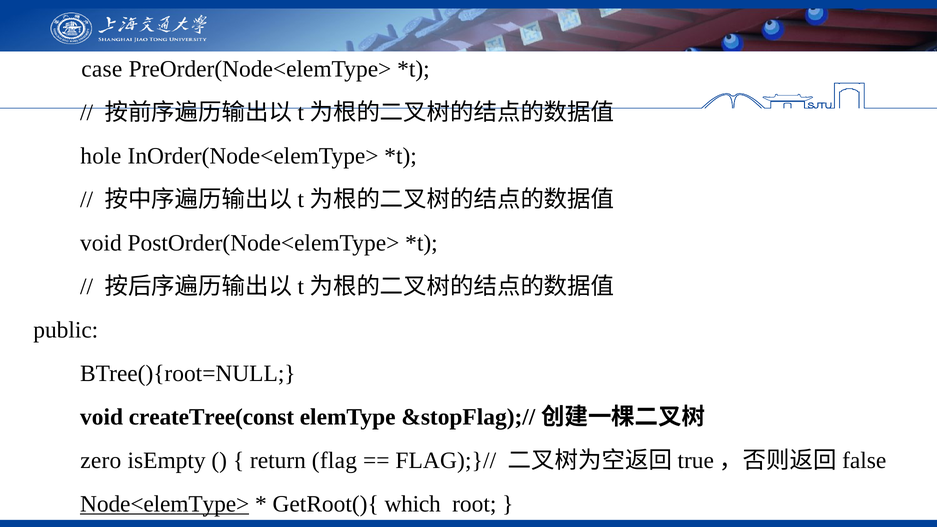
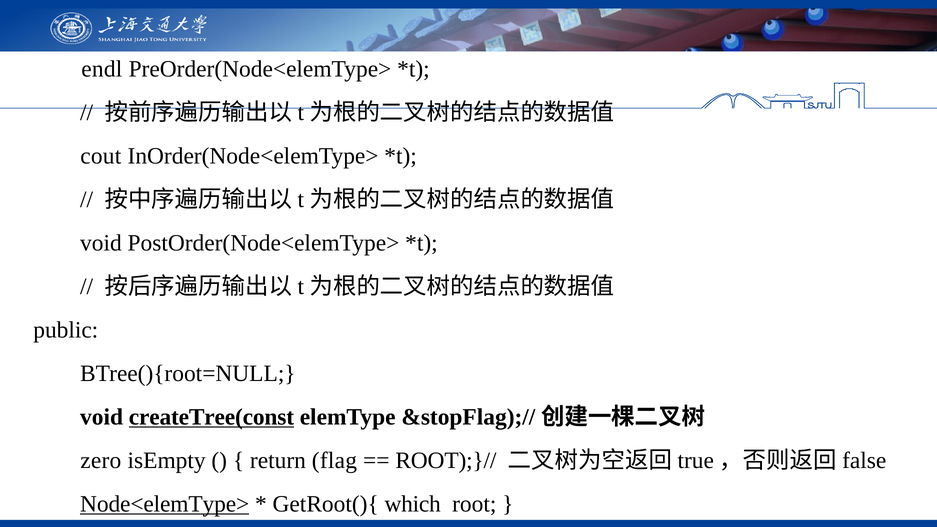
case: case -> endl
hole: hole -> cout
createTree(const underline: none -> present
FLAG);}//: FLAG);}// -> ROOT);}//
